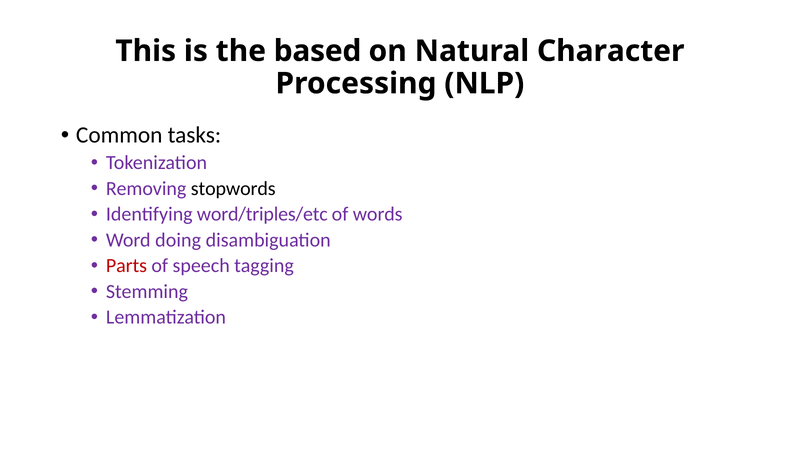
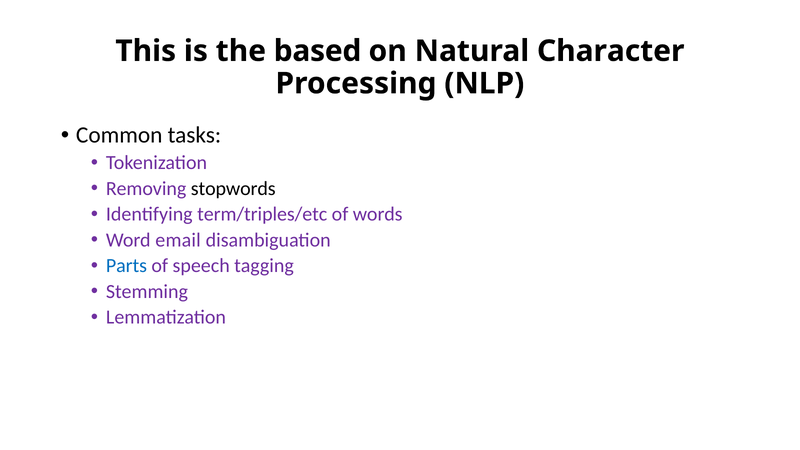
word/triples/etc: word/triples/etc -> term/triples/etc
doing: doing -> email
Parts colour: red -> blue
